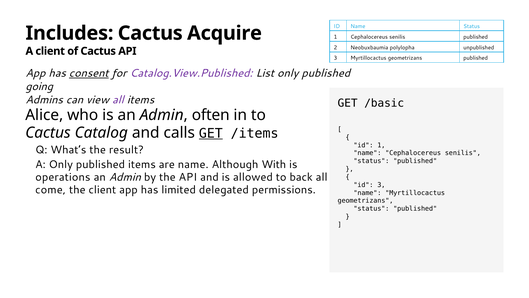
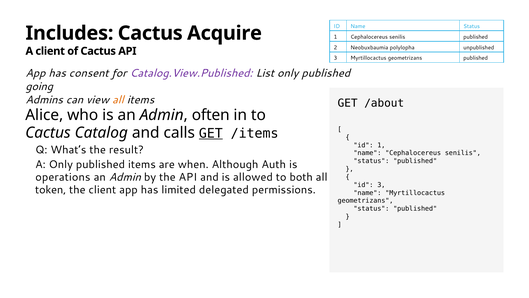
consent underline: present -> none
all at (118, 100) colour: purple -> orange
/basic: /basic -> /about
are name: name -> when
With: With -> Auth
back: back -> both
come: come -> token
